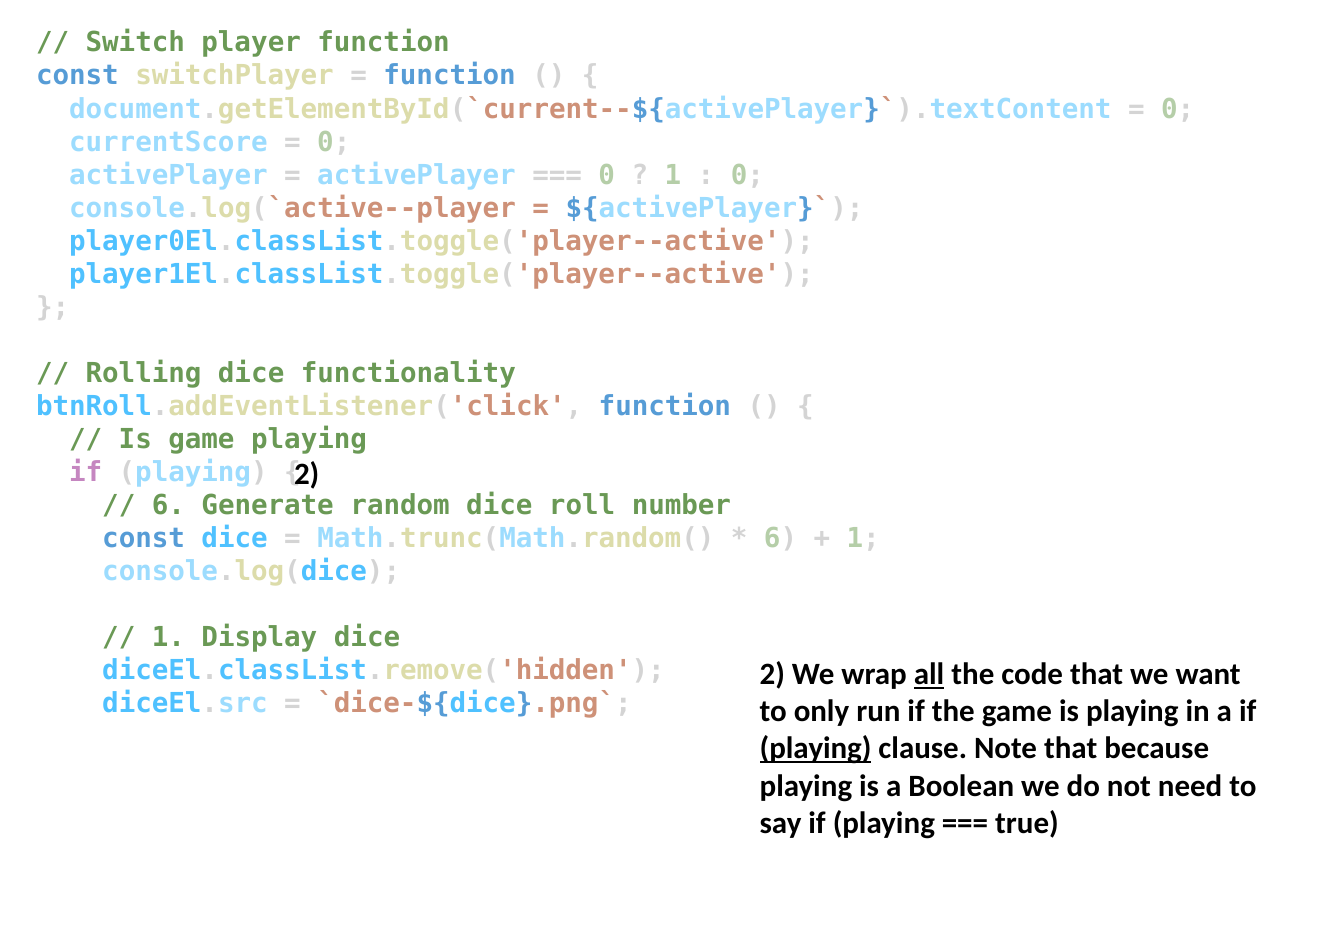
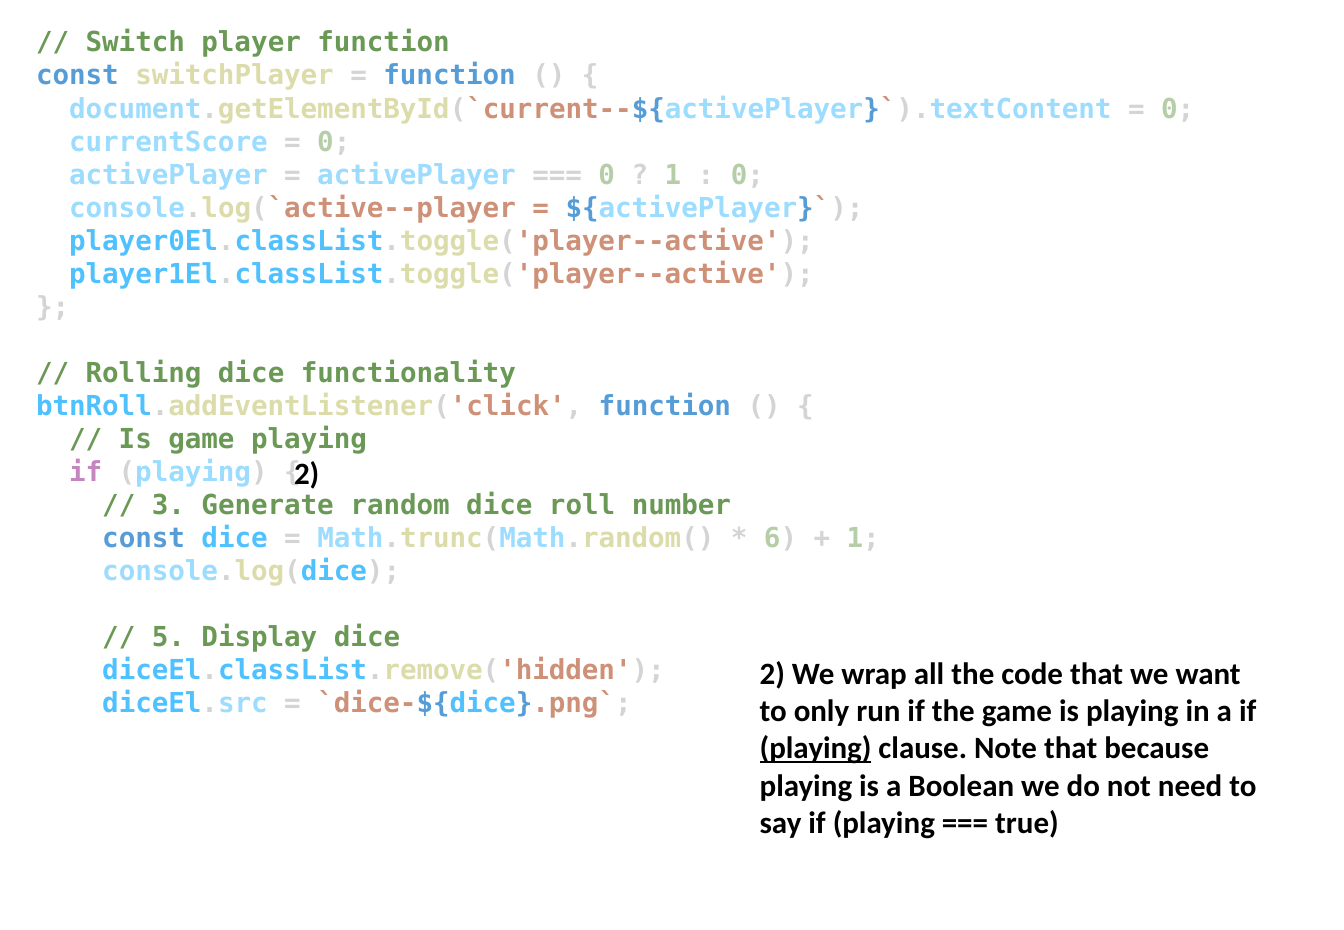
6 at (168, 506): 6 -> 3
1 at (168, 638): 1 -> 5
all underline: present -> none
